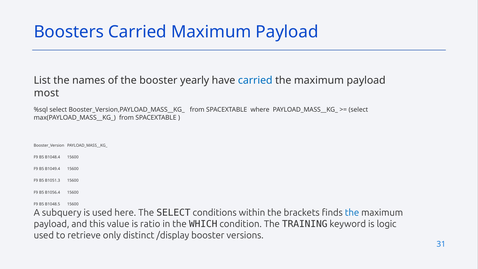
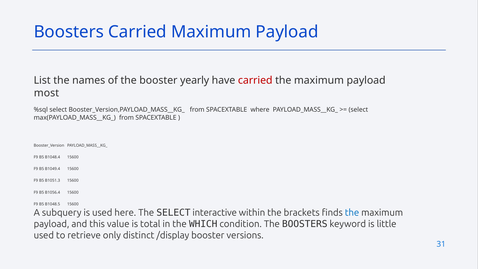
carried at (255, 80) colour: blue -> red
conditions: conditions -> interactive
ratio: ratio -> total
The TRAINING: TRAINING -> BOOSTERS
logic: logic -> little
